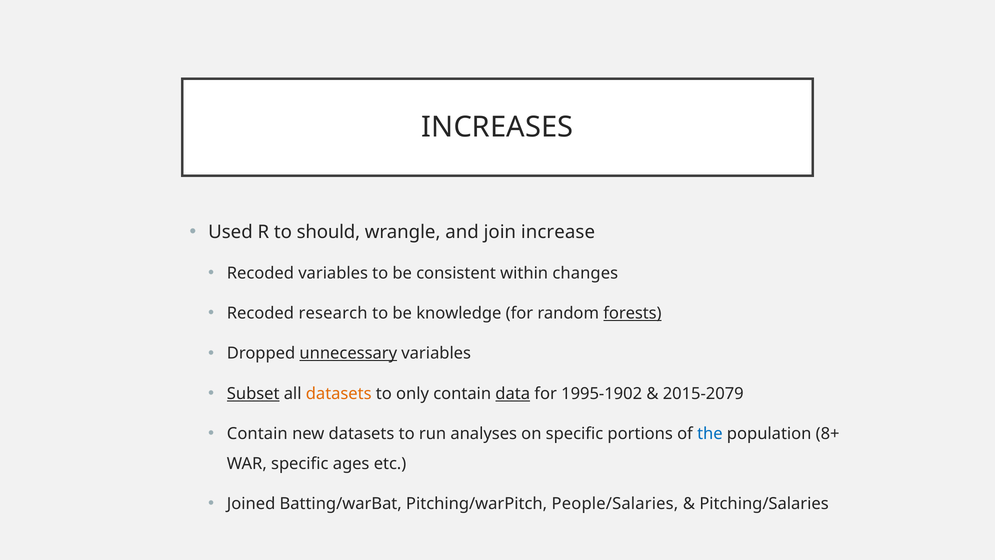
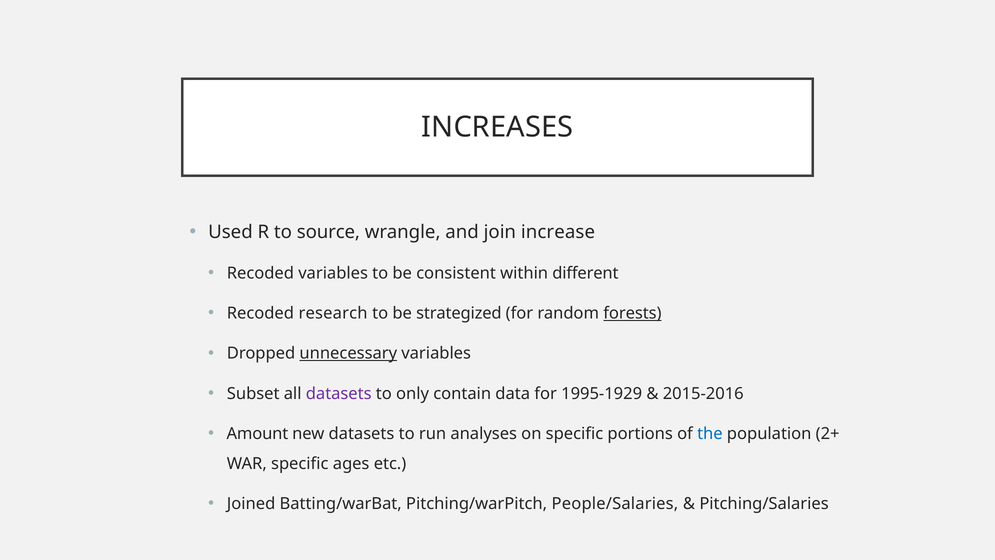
should: should -> source
changes: changes -> different
knowledge: knowledge -> strategized
Subset underline: present -> none
datasets at (339, 393) colour: orange -> purple
data underline: present -> none
1995-1902: 1995-1902 -> 1995-1929
2015-2079: 2015-2079 -> 2015-2016
Contain at (257, 434): Contain -> Amount
8+: 8+ -> 2+
